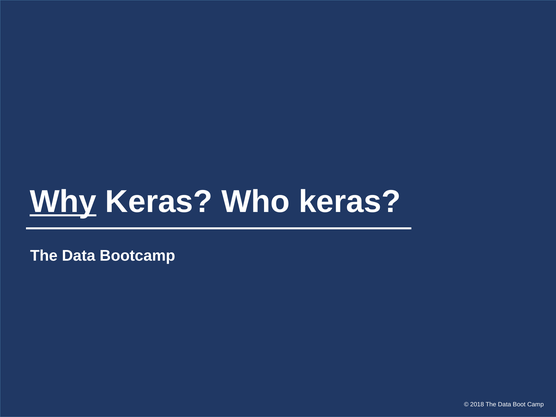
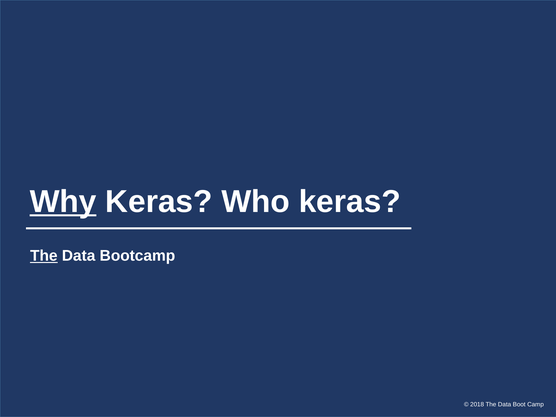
The at (44, 256) underline: none -> present
